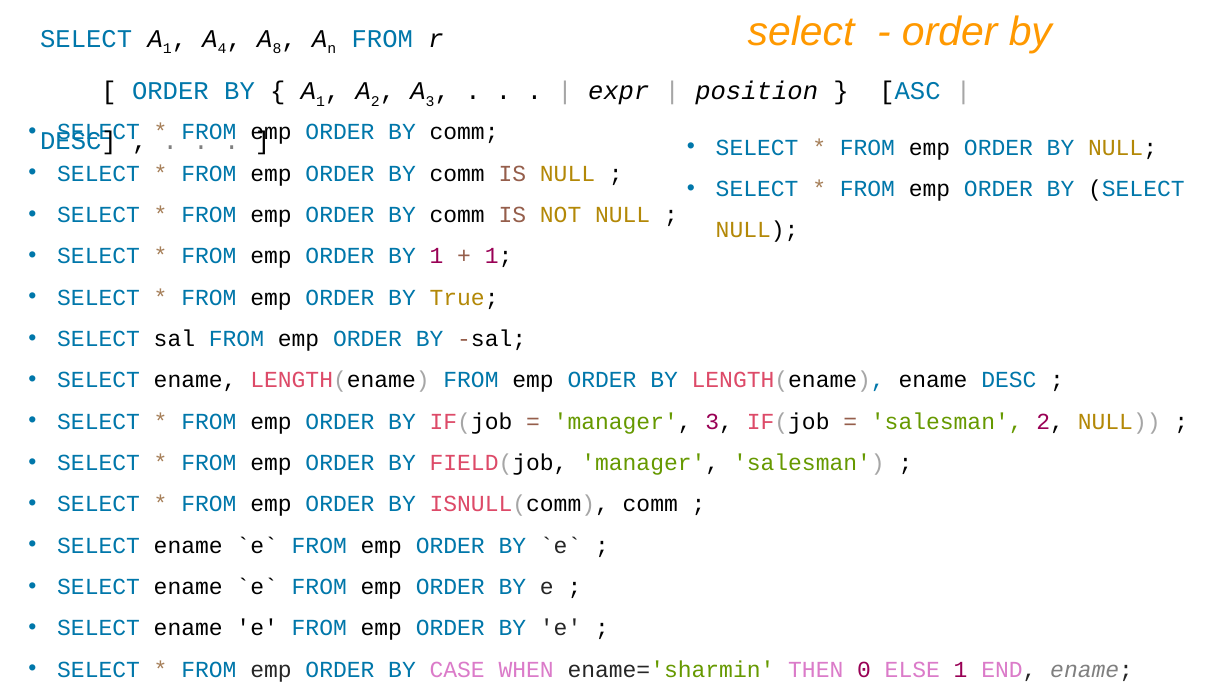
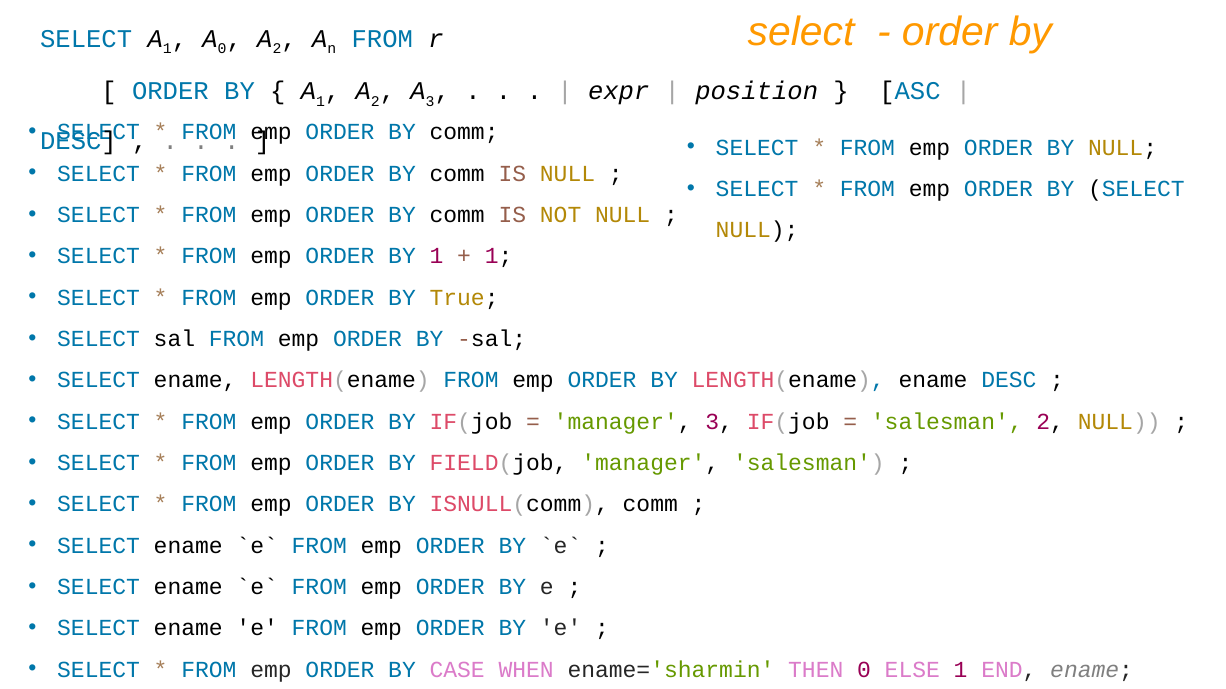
4 at (222, 49): 4 -> 0
8 at (277, 49): 8 -> 2
